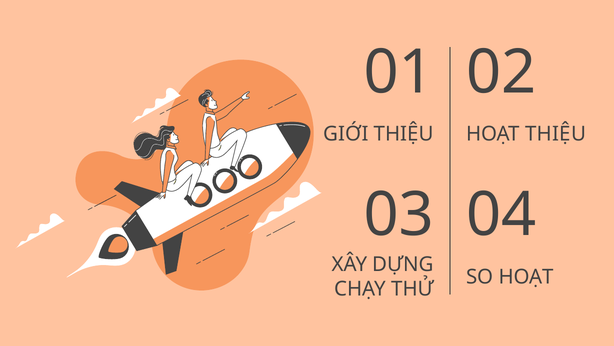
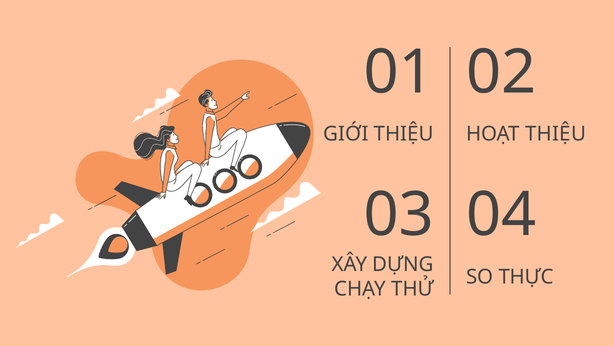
SO HOẠT: HOẠT -> THỰC
